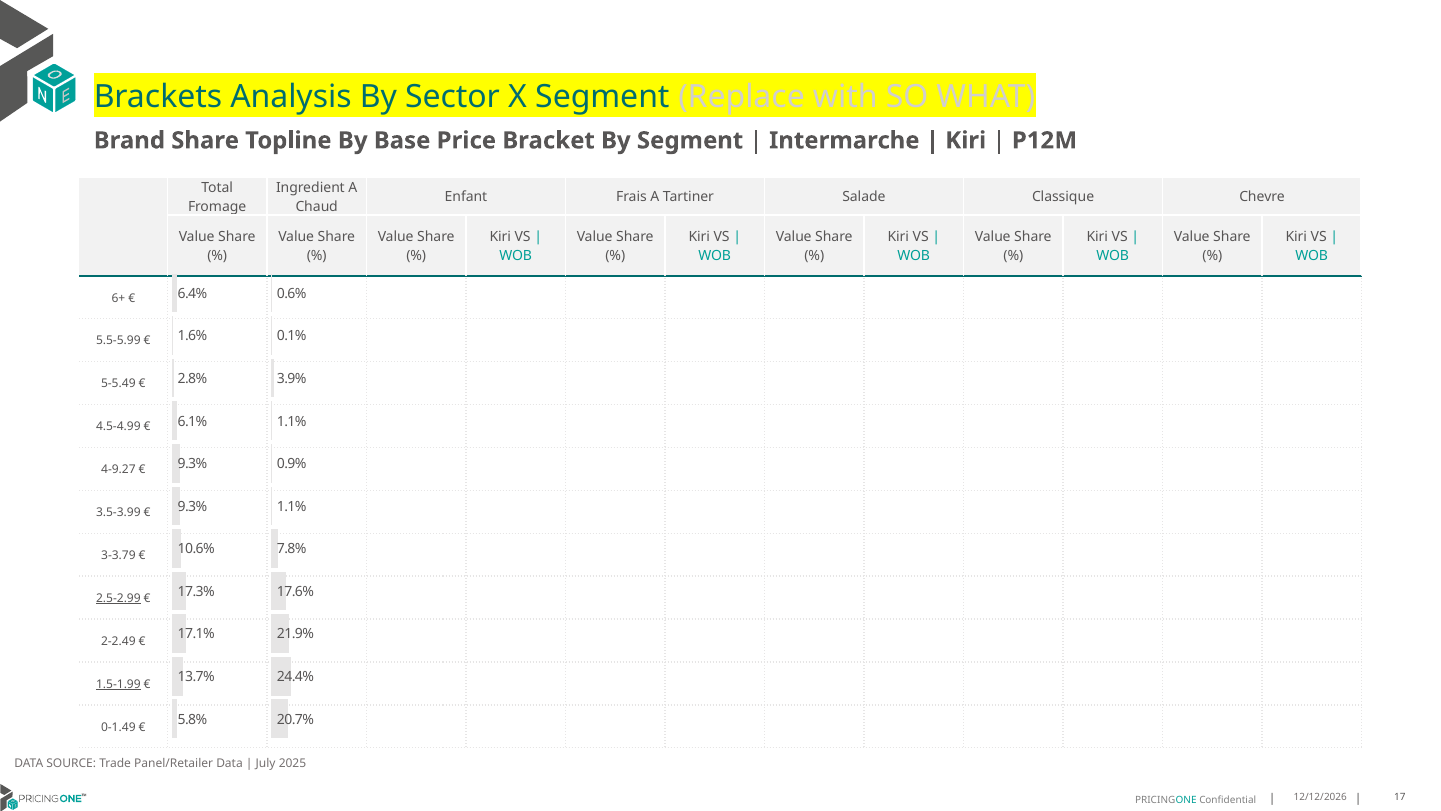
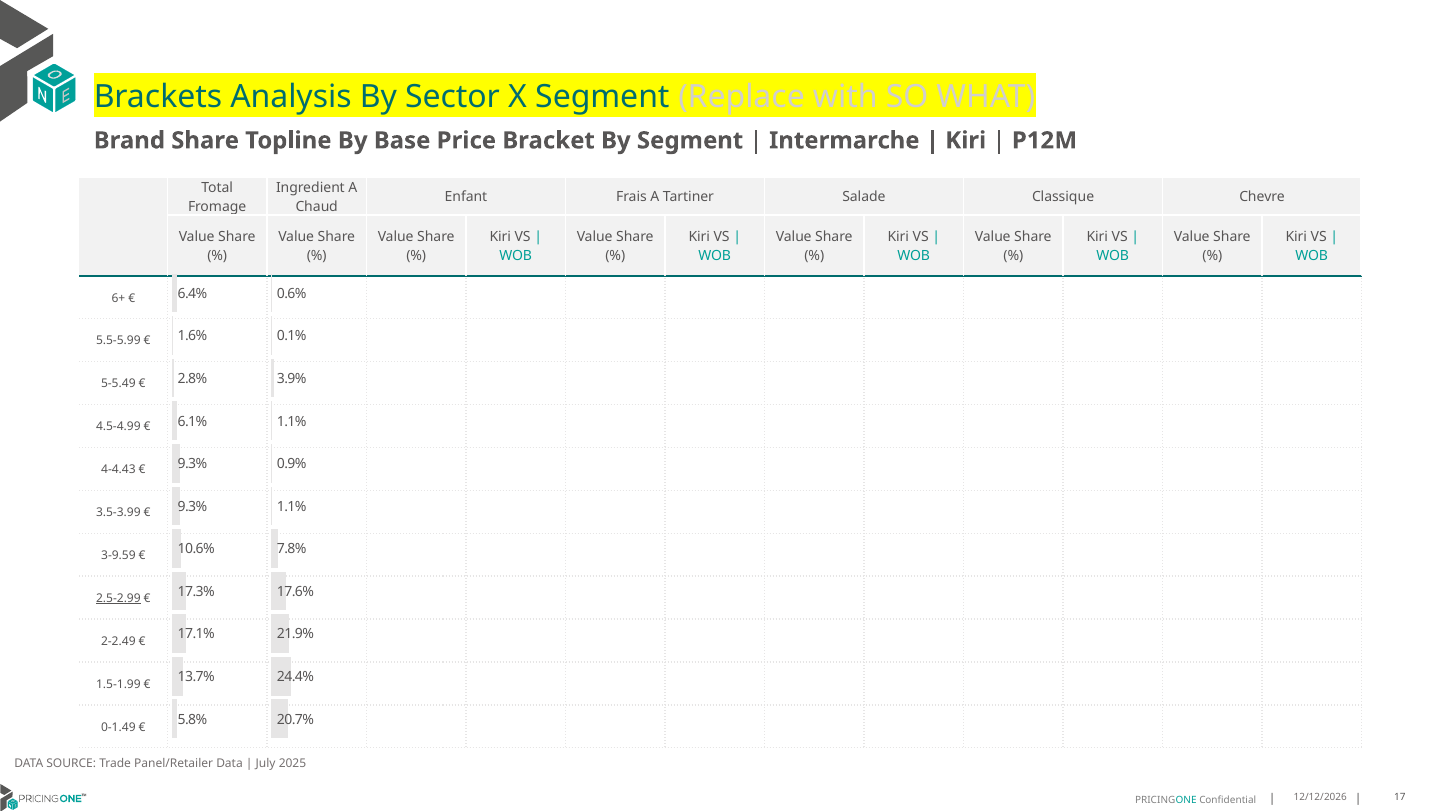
4-9.27: 4-9.27 -> 4-4.43
3-3.79: 3-3.79 -> 3-9.59
1.5-1.99 underline: present -> none
